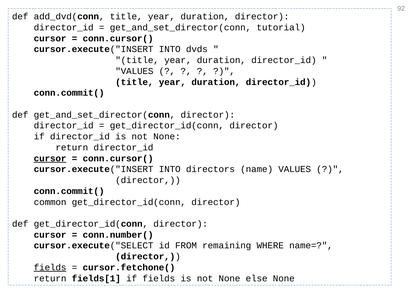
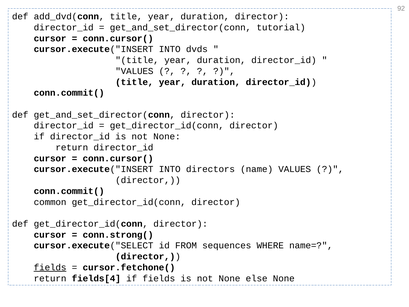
cursor at (50, 158) underline: present -> none
conn.number(: conn.number( -> conn.strong(
remaining: remaining -> sequences
fields[1: fields[1 -> fields[4
